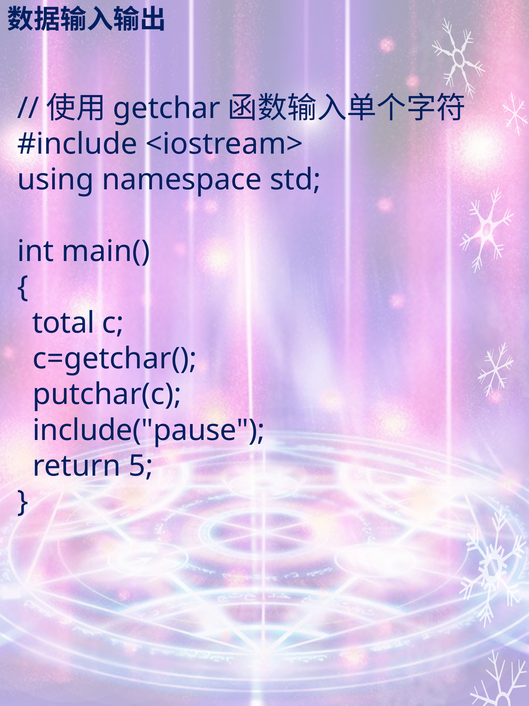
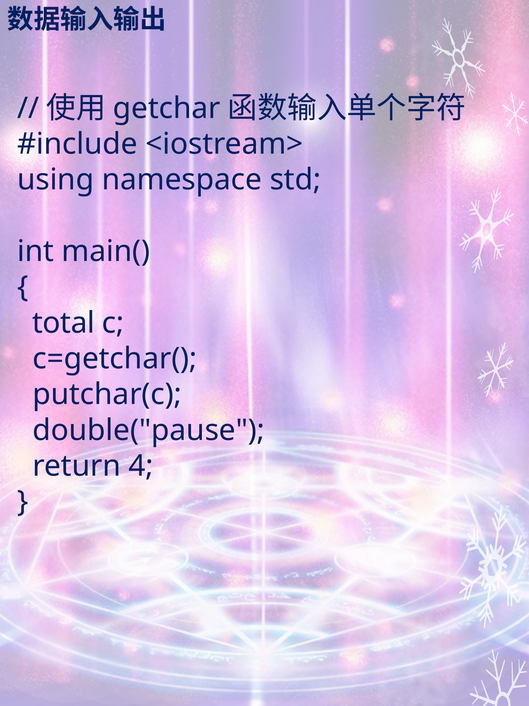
include("pause: include("pause -> double("pause
5: 5 -> 4
